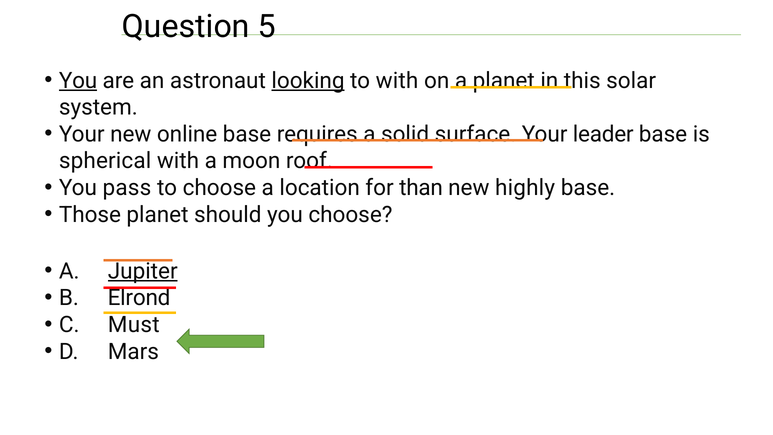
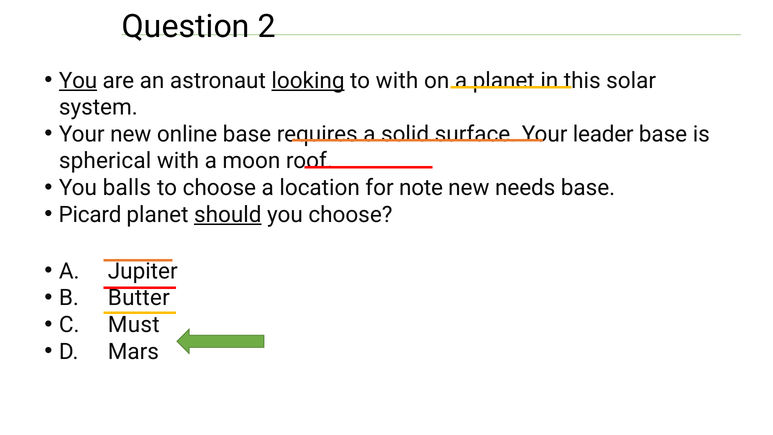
5: 5 -> 2
pass: pass -> balls
than: than -> note
highly: highly -> needs
Those: Those -> Picard
should underline: none -> present
Jupiter underline: present -> none
Elrond: Elrond -> Butter
